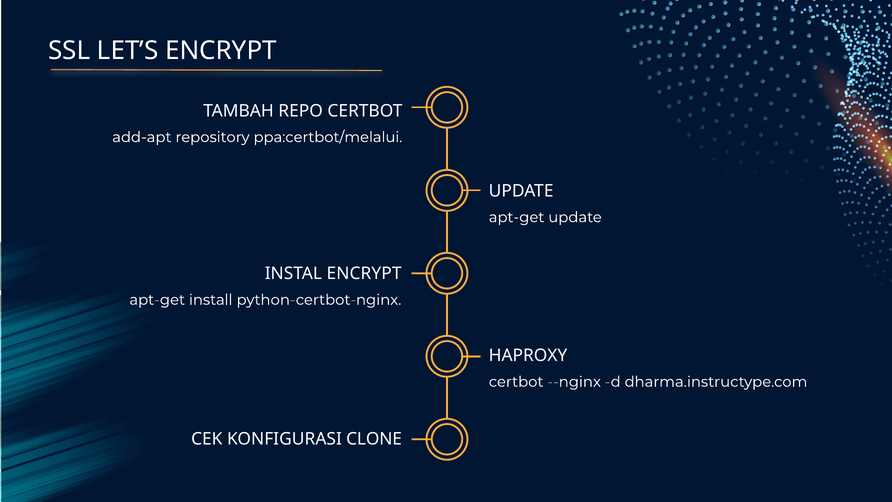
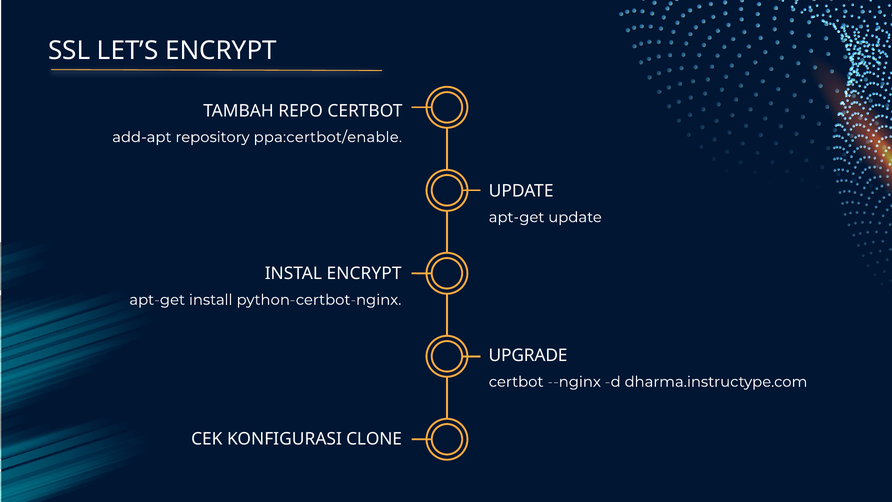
ppa:certbot/melalui: ppa:certbot/melalui -> ppa:certbot/enable
HAPROXY: HAPROXY -> UPGRADE
